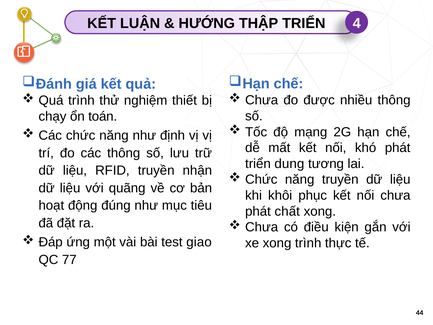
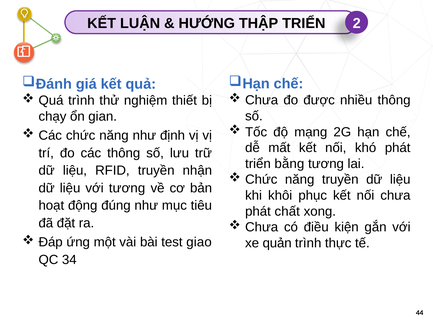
4: 4 -> 2
toán: toán -> gian
dung: dung -> bằng
với quãng: quãng -> tương
xe xong: xong -> quản
77: 77 -> 34
